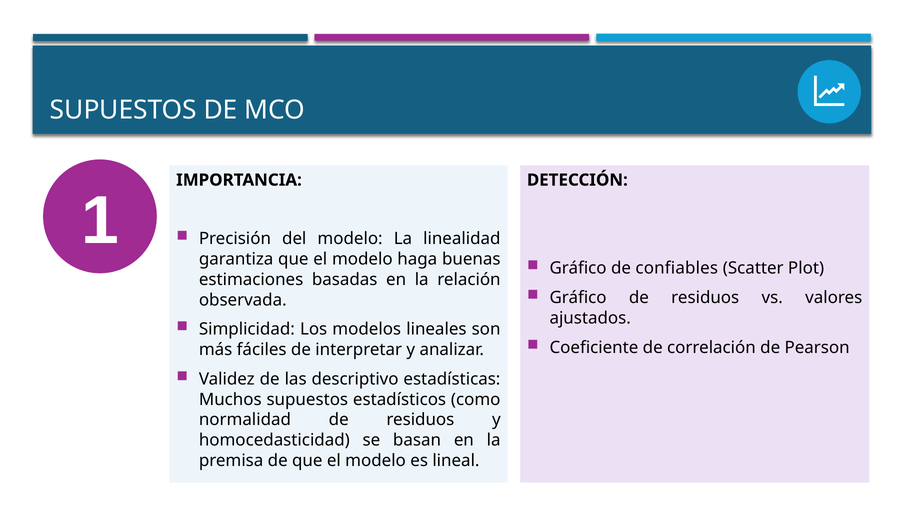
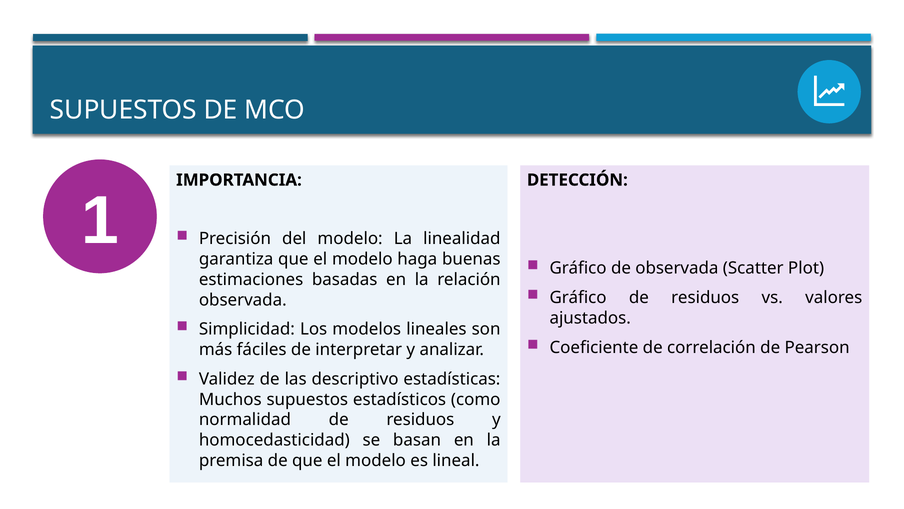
de confiables: confiables -> observada
